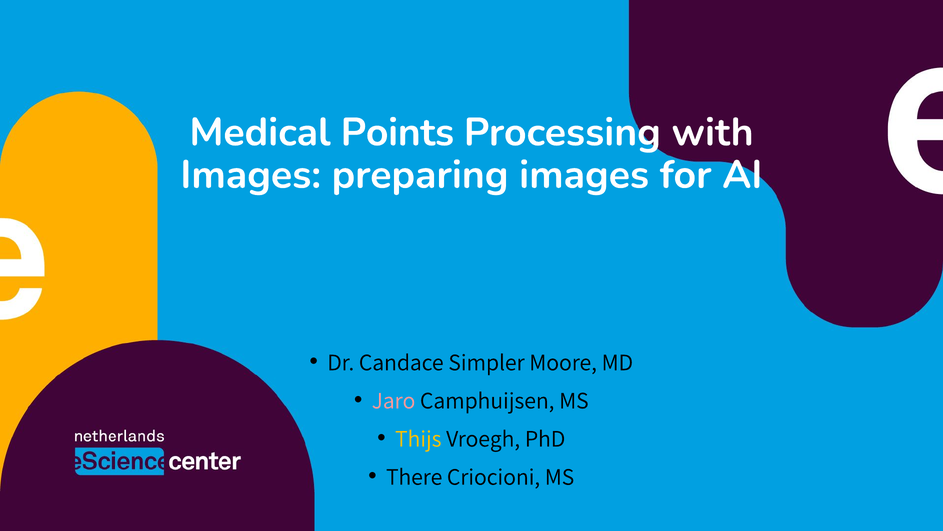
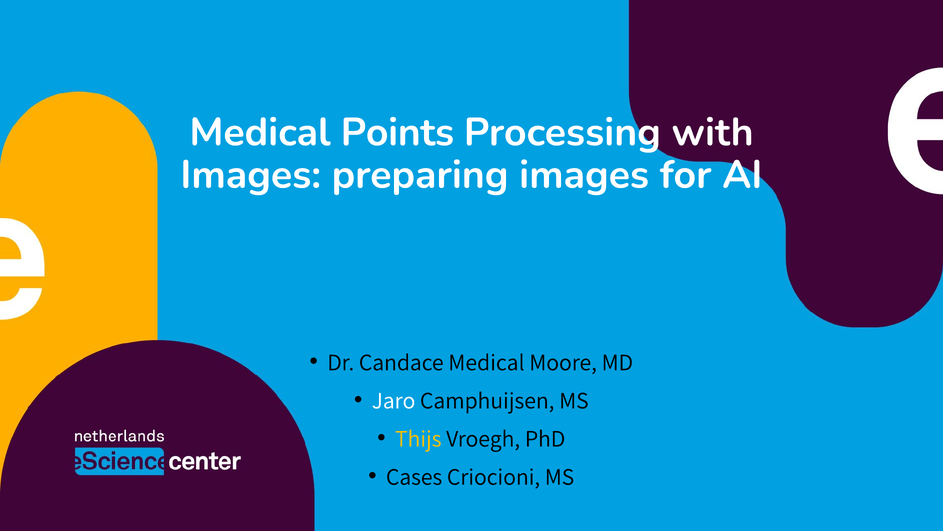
Candace Simpler: Simpler -> Medical
Jaro colour: pink -> white
There: There -> Cases
